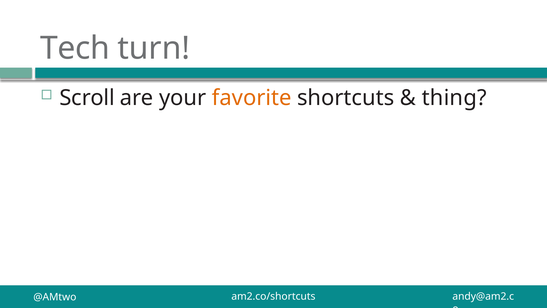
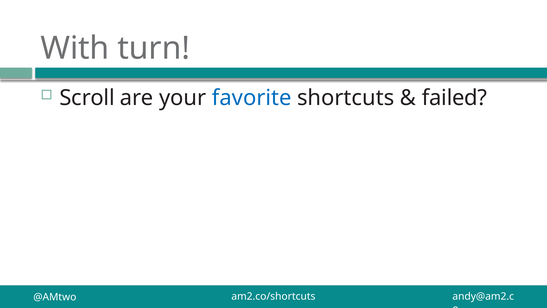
Tech: Tech -> With
favorite colour: orange -> blue
thing: thing -> failed
